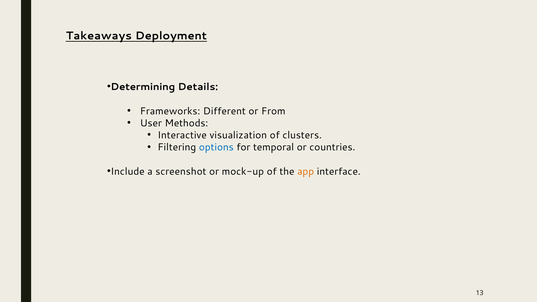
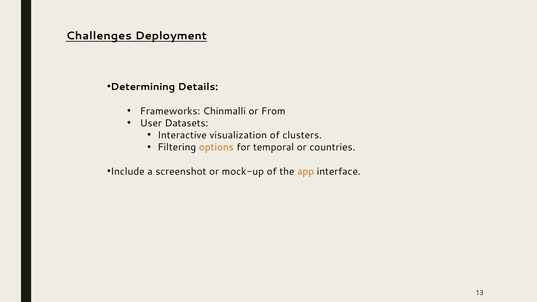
Takeaways: Takeaways -> Challenges
Different: Different -> Chinmalli
Methods: Methods -> Datasets
options colour: blue -> orange
